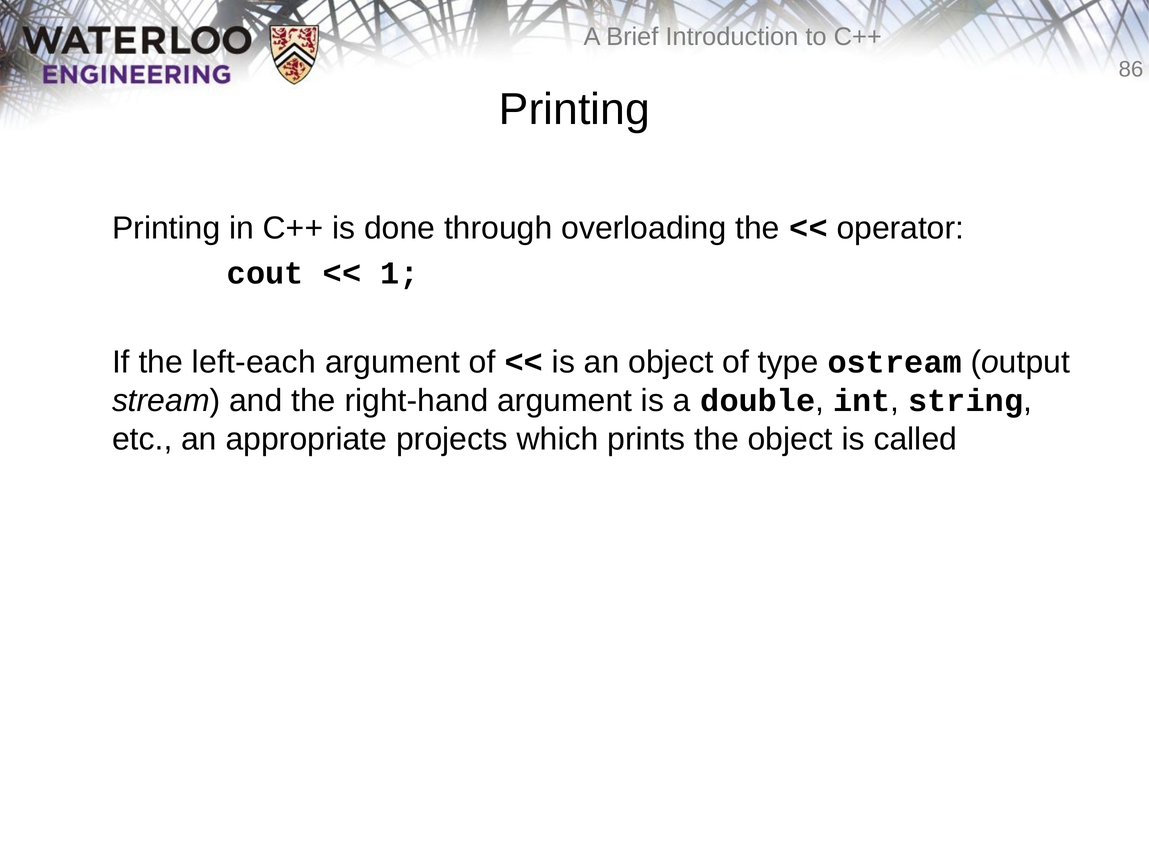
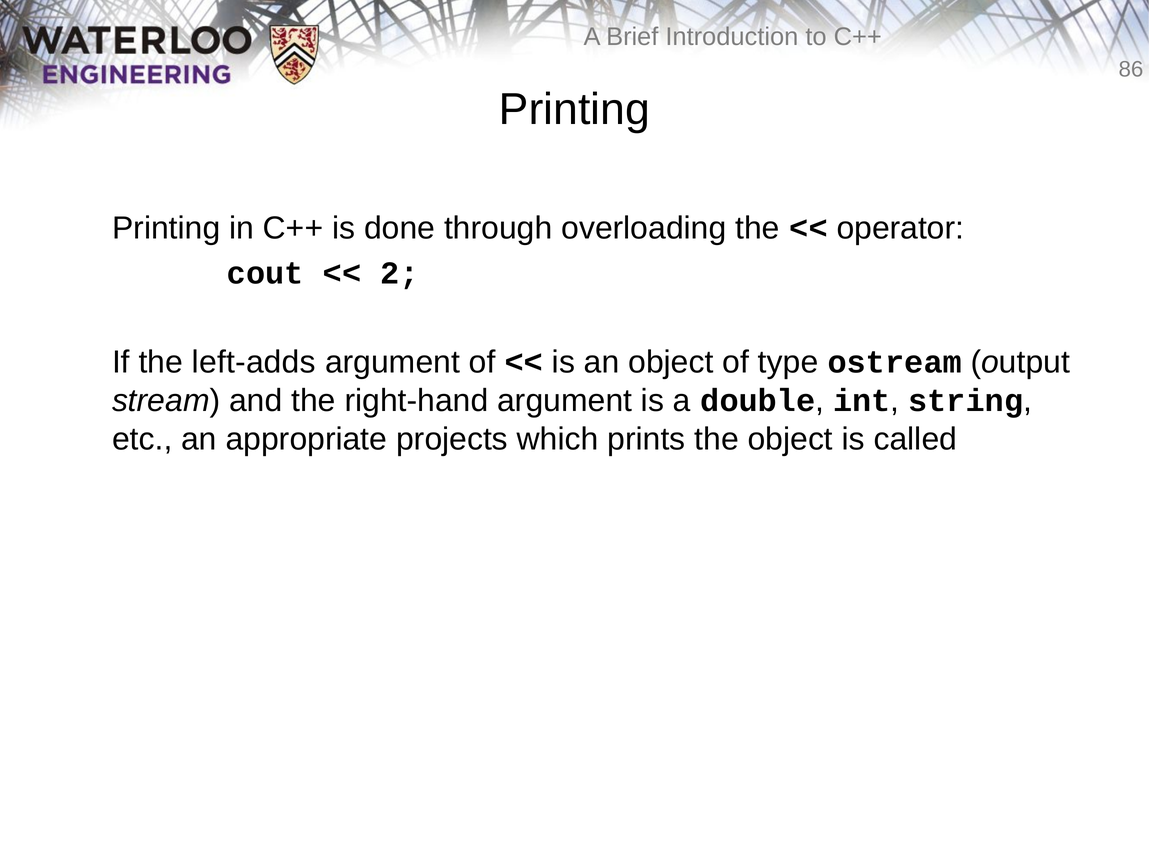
1: 1 -> 2
left-each: left-each -> left-adds
